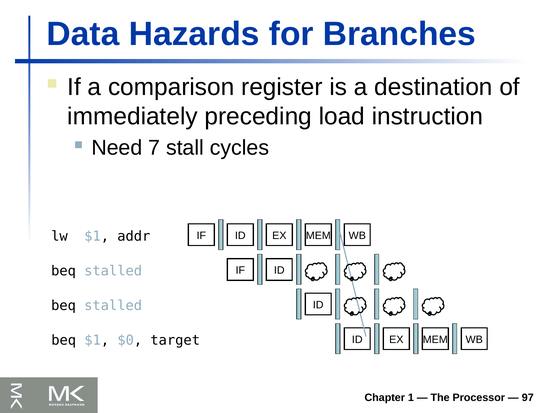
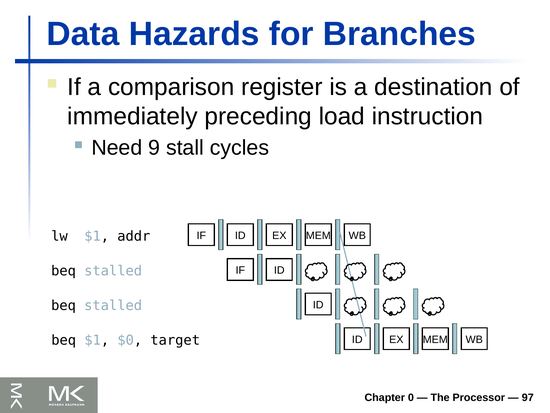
7: 7 -> 9
1: 1 -> 0
